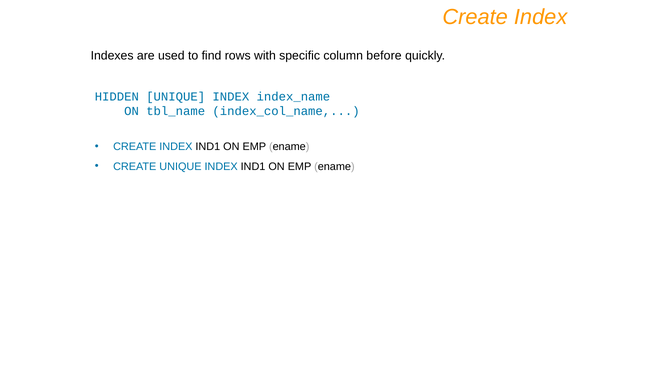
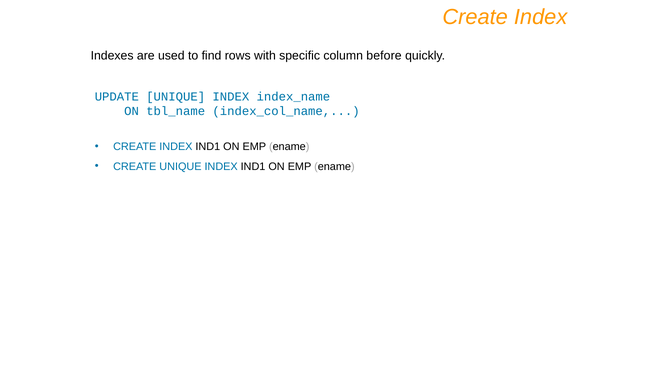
HIDDEN: HIDDEN -> UPDATE
